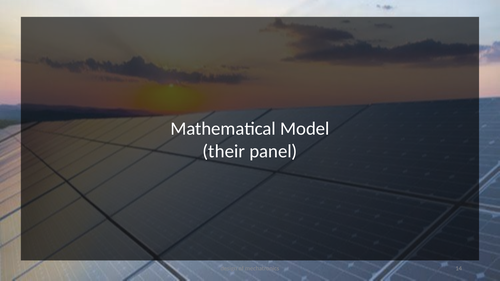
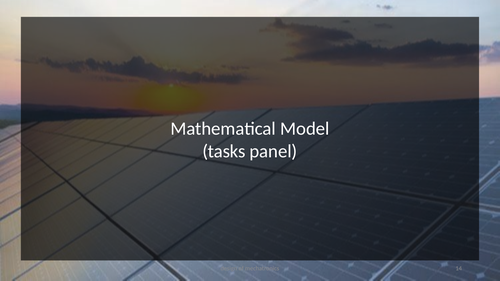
their: their -> tasks
